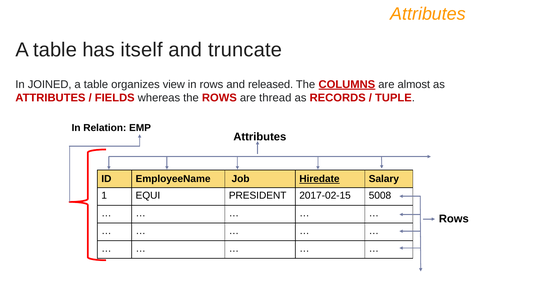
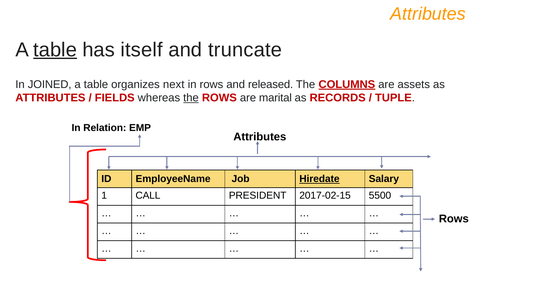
table at (55, 50) underline: none -> present
view: view -> next
almost: almost -> assets
the at (191, 98) underline: none -> present
thread: thread -> marital
EQUI: EQUI -> CALL
5008: 5008 -> 5500
